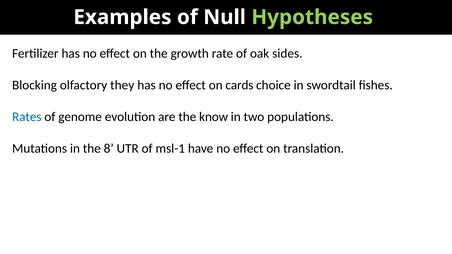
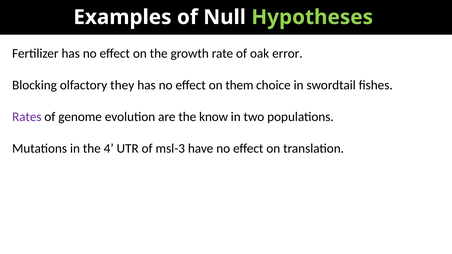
sides: sides -> error
cards: cards -> them
Rates colour: blue -> purple
8: 8 -> 4
msl-1: msl-1 -> msl-3
